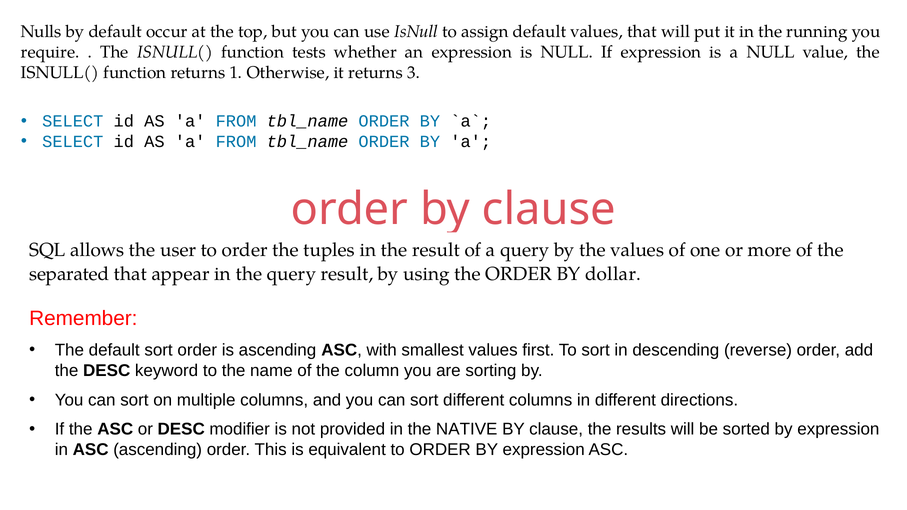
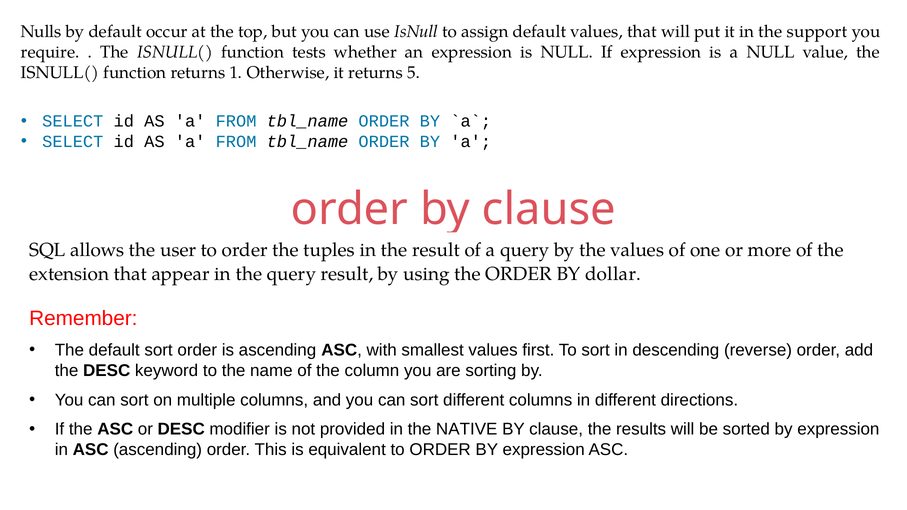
running: running -> support
3: 3 -> 5
separated: separated -> extension
